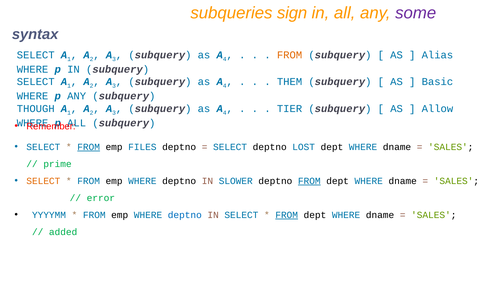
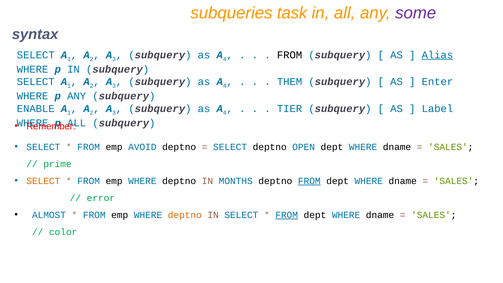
sign: sign -> task
FROM at (290, 55) colour: orange -> black
Alias underline: none -> present
Basic: Basic -> Enter
THOUGH: THOUGH -> ENABLE
Allow: Allow -> Label
FROM at (89, 147) underline: present -> none
FILES: FILES -> AVOID
LOST: LOST -> OPEN
SLOWER: SLOWER -> MONTHS
YYYYMM: YYYYMM -> ALMOST
deptno at (185, 215) colour: blue -> orange
added: added -> color
